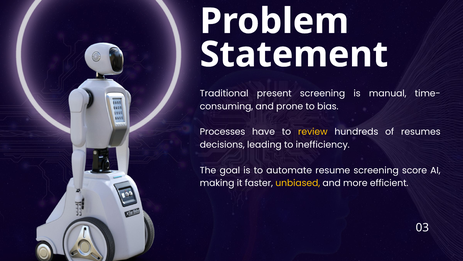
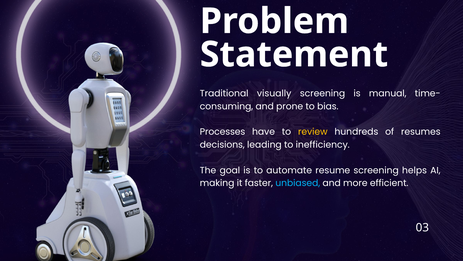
present: present -> visually
score: score -> helps
unbiased colour: yellow -> light blue
